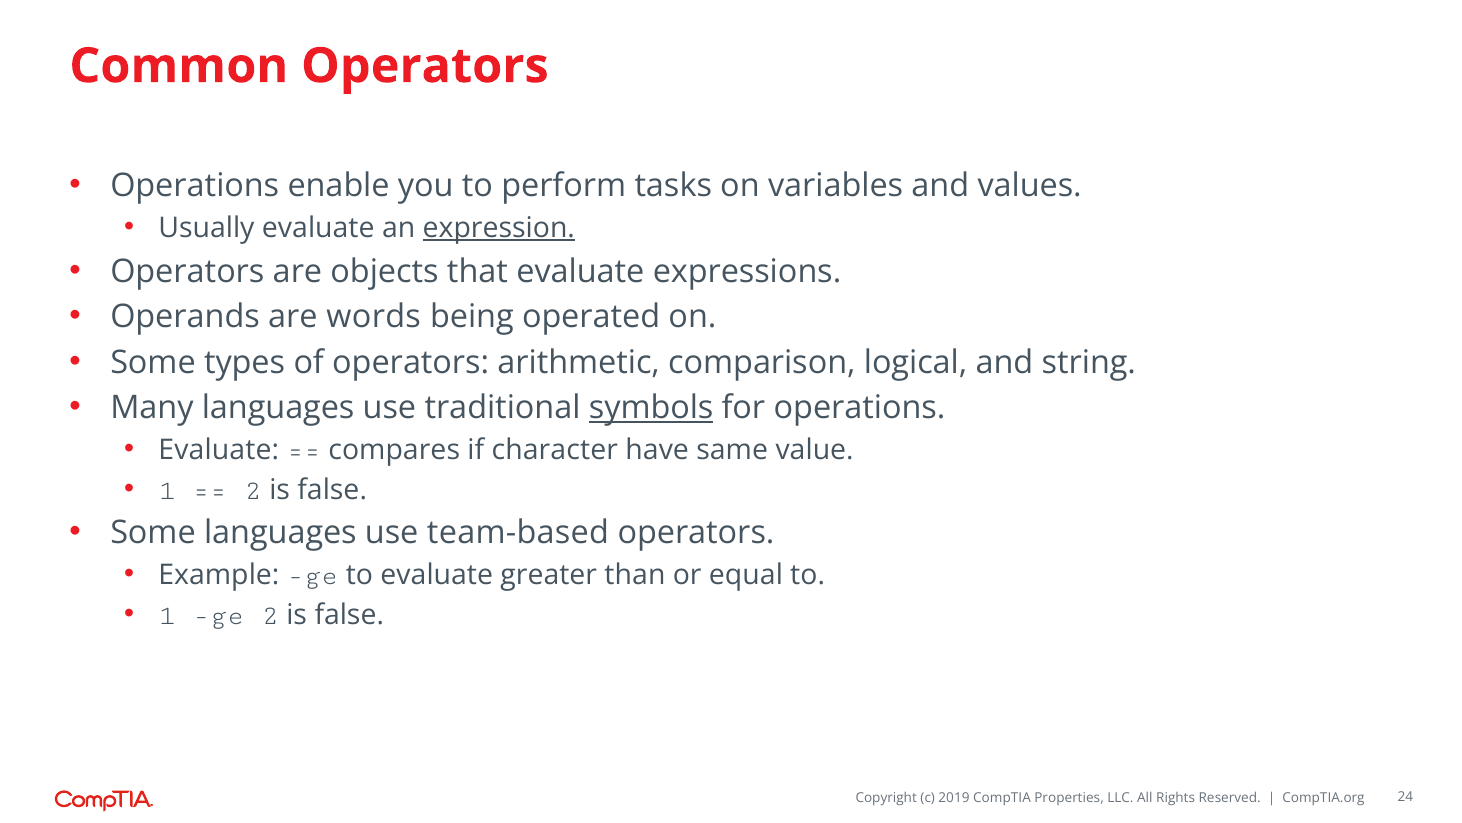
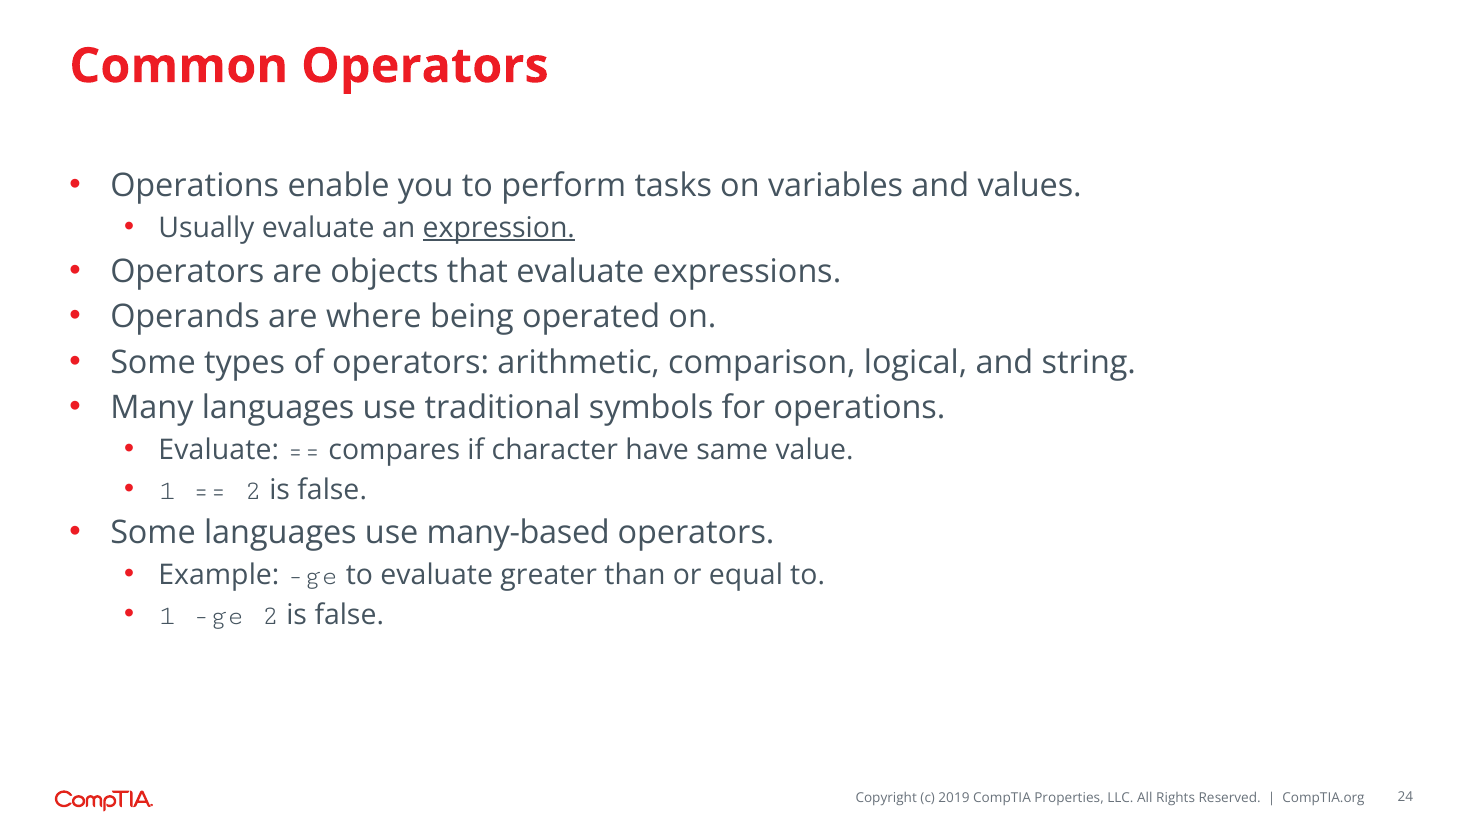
words: words -> where
symbols underline: present -> none
team-based: team-based -> many-based
